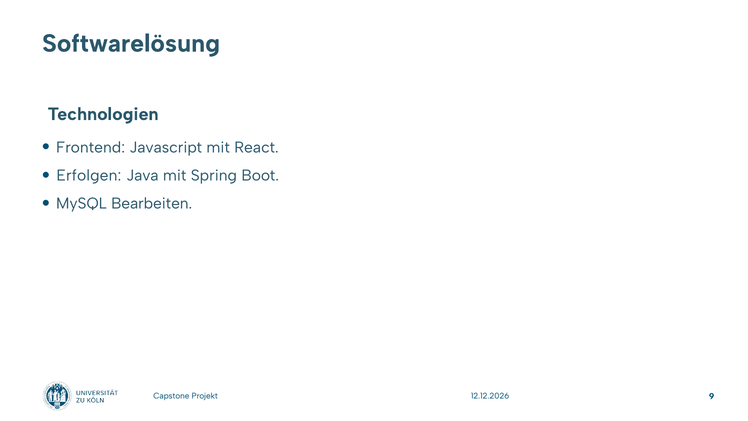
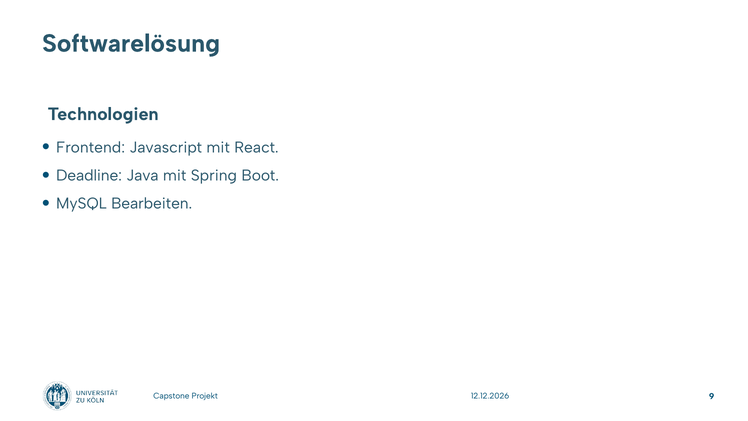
Erfolgen: Erfolgen -> Deadline
